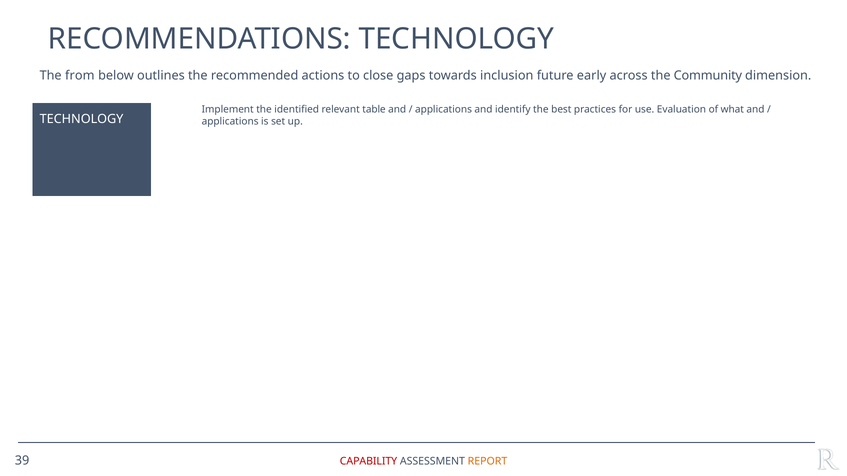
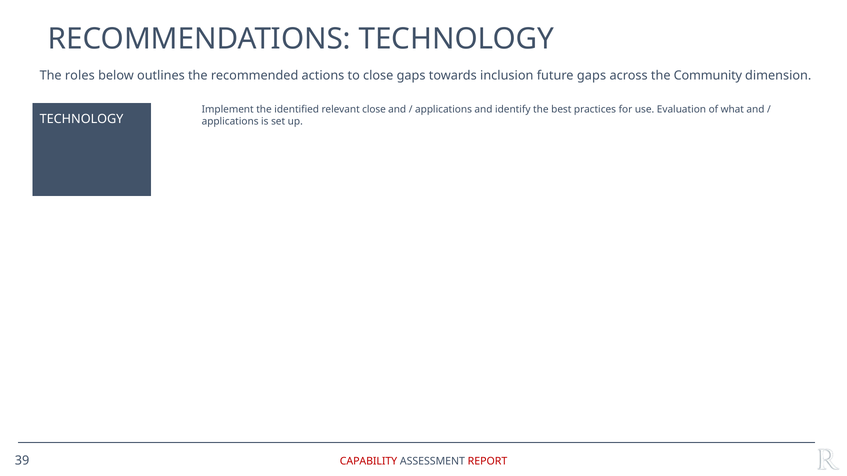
from: from -> roles
future early: early -> gaps
relevant table: table -> close
REPORT colour: orange -> red
